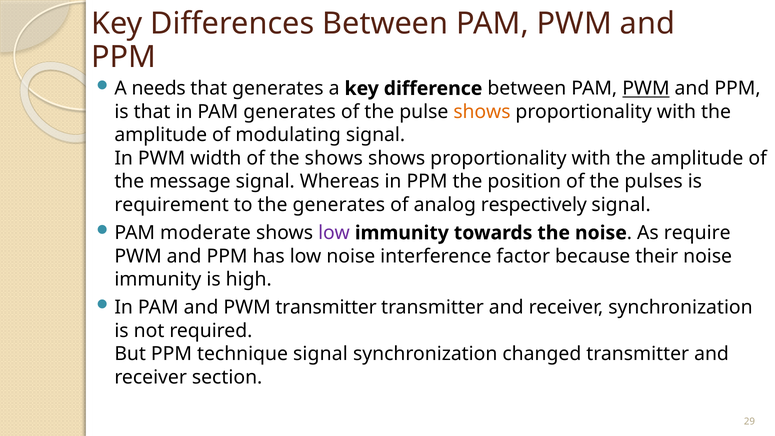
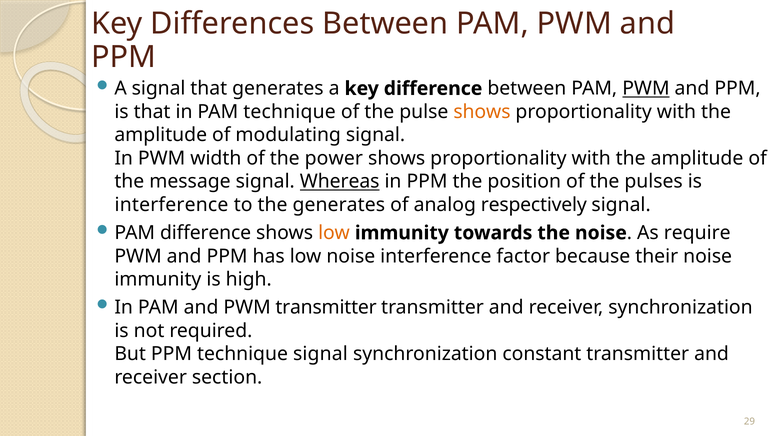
A needs: needs -> signal
PAM generates: generates -> technique
the shows: shows -> power
Whereas underline: none -> present
requirement at (172, 205): requirement -> interference
PAM moderate: moderate -> difference
low at (334, 233) colour: purple -> orange
changed: changed -> constant
